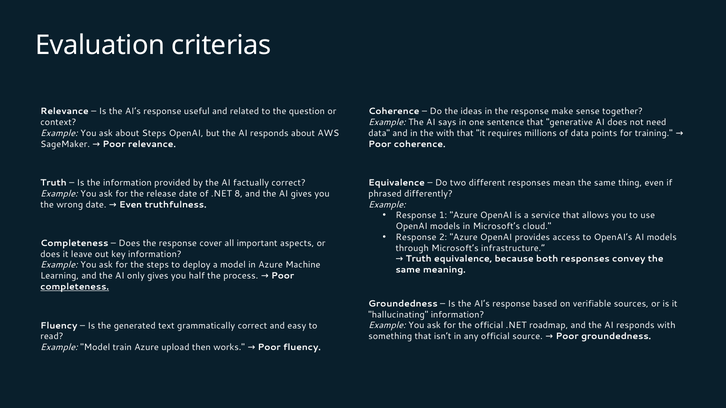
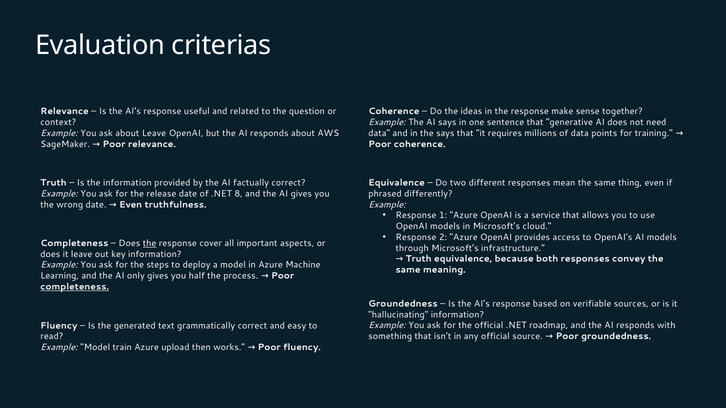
about Steps: Steps -> Leave
the with: with -> says
the at (150, 243) underline: none -> present
